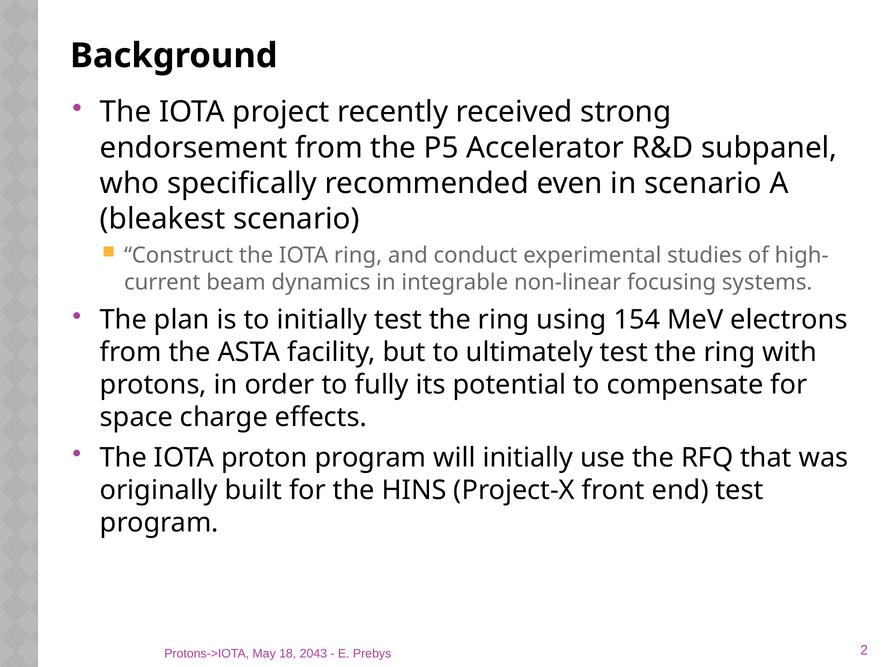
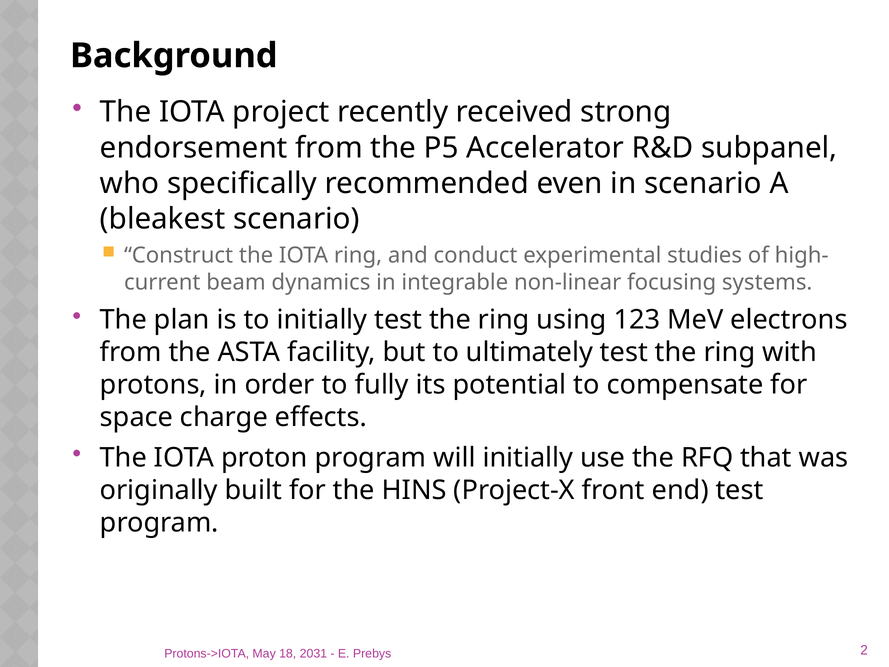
154: 154 -> 123
2043: 2043 -> 2031
